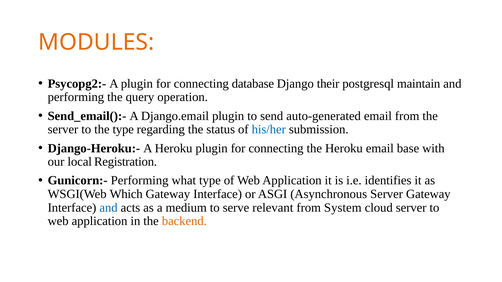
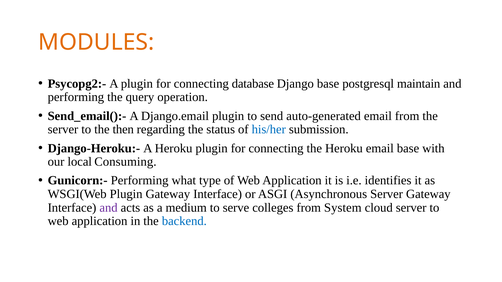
Django their: their -> base
the type: type -> then
Registration: Registration -> Consuming
WSGI(Web Which: Which -> Plugin
and at (109, 208) colour: blue -> purple
relevant: relevant -> colleges
backend colour: orange -> blue
